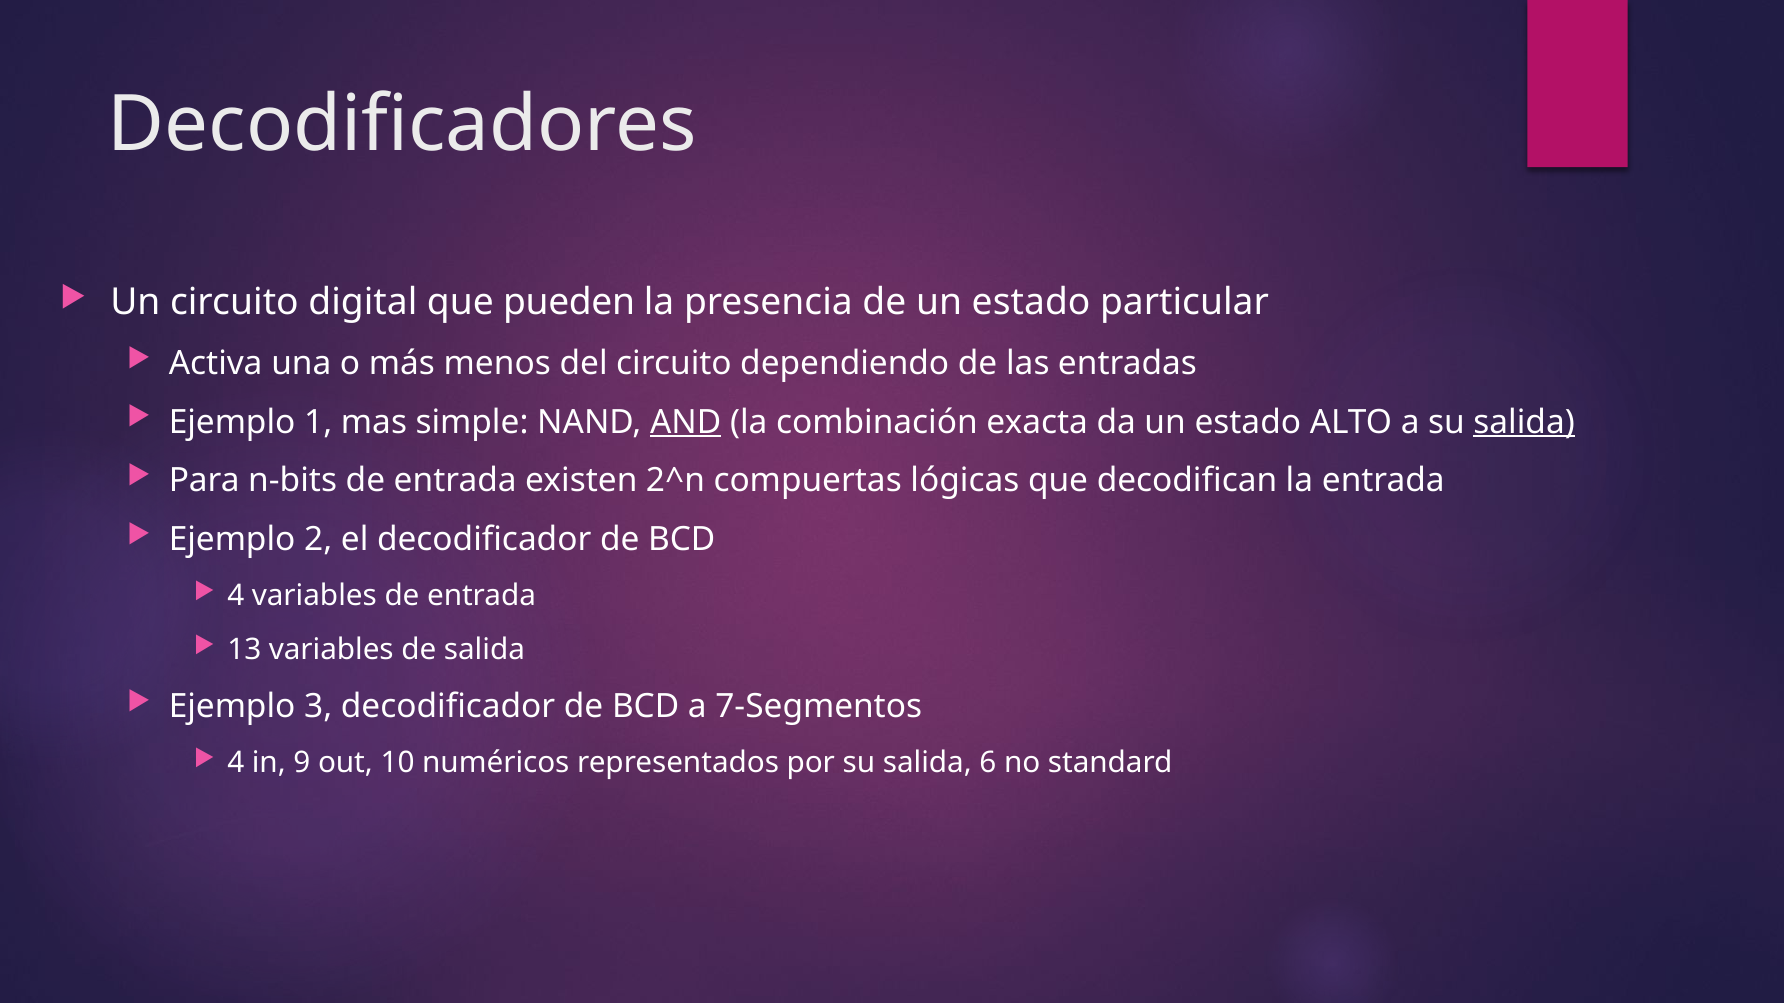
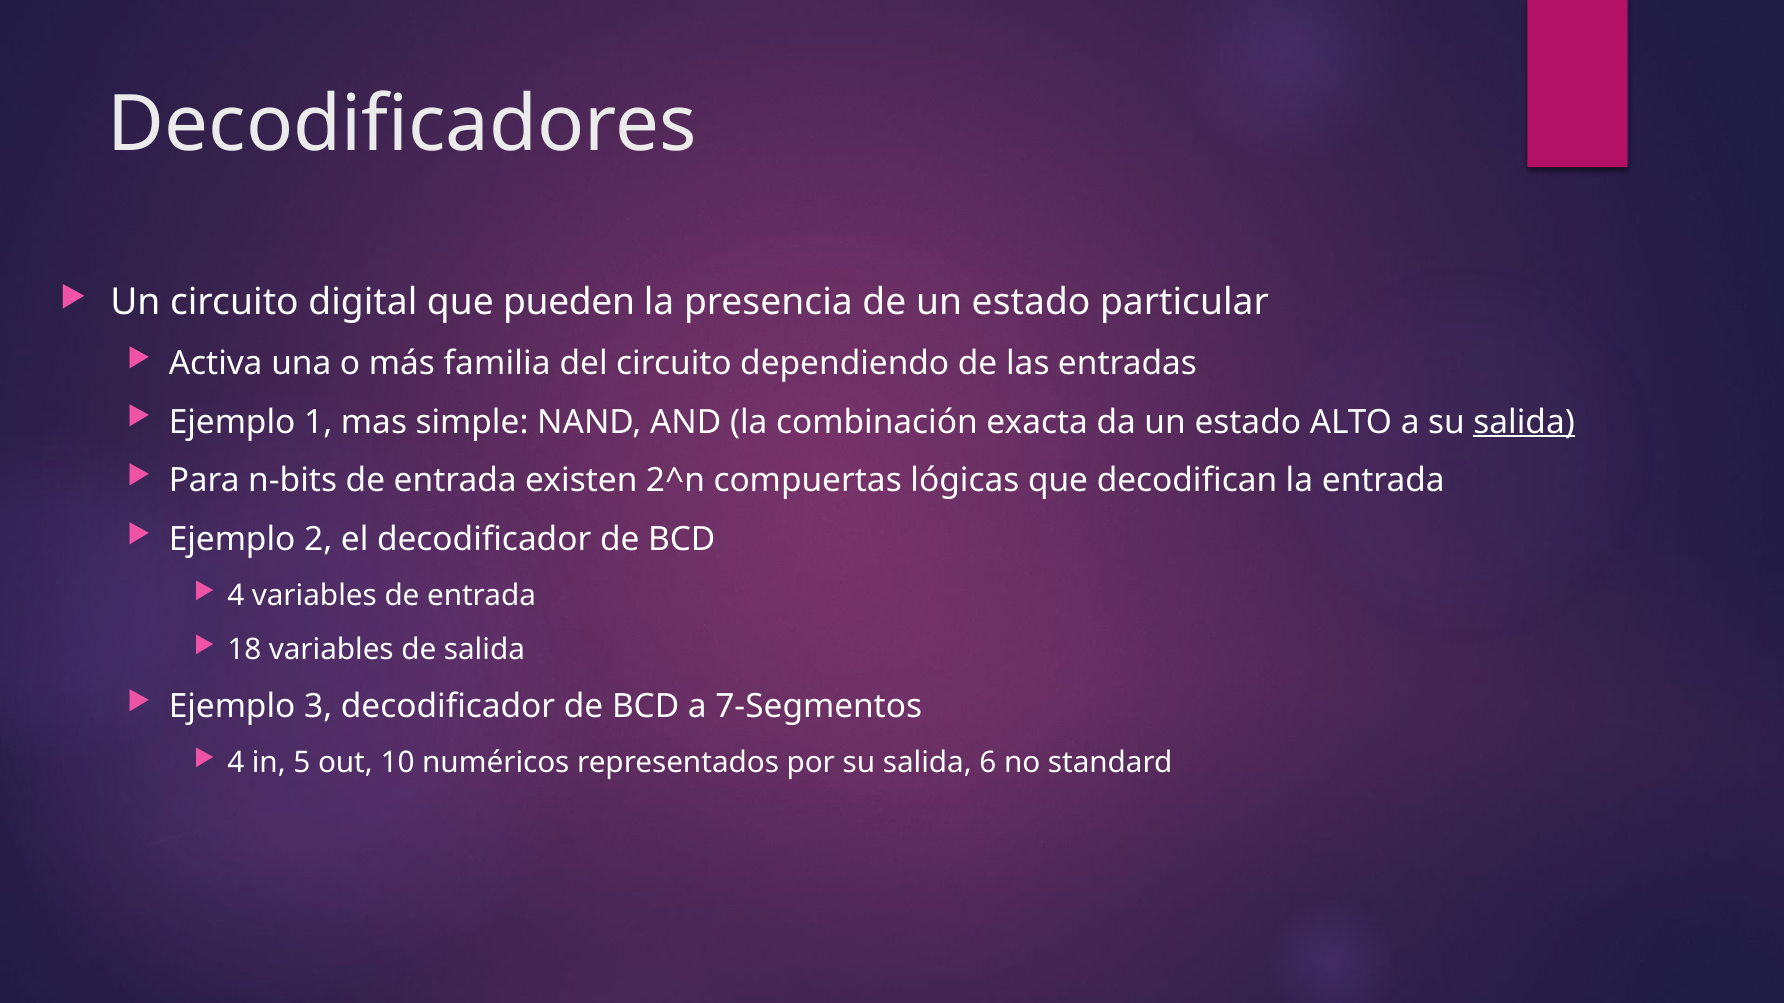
menos: menos -> familia
AND underline: present -> none
13: 13 -> 18
9: 9 -> 5
